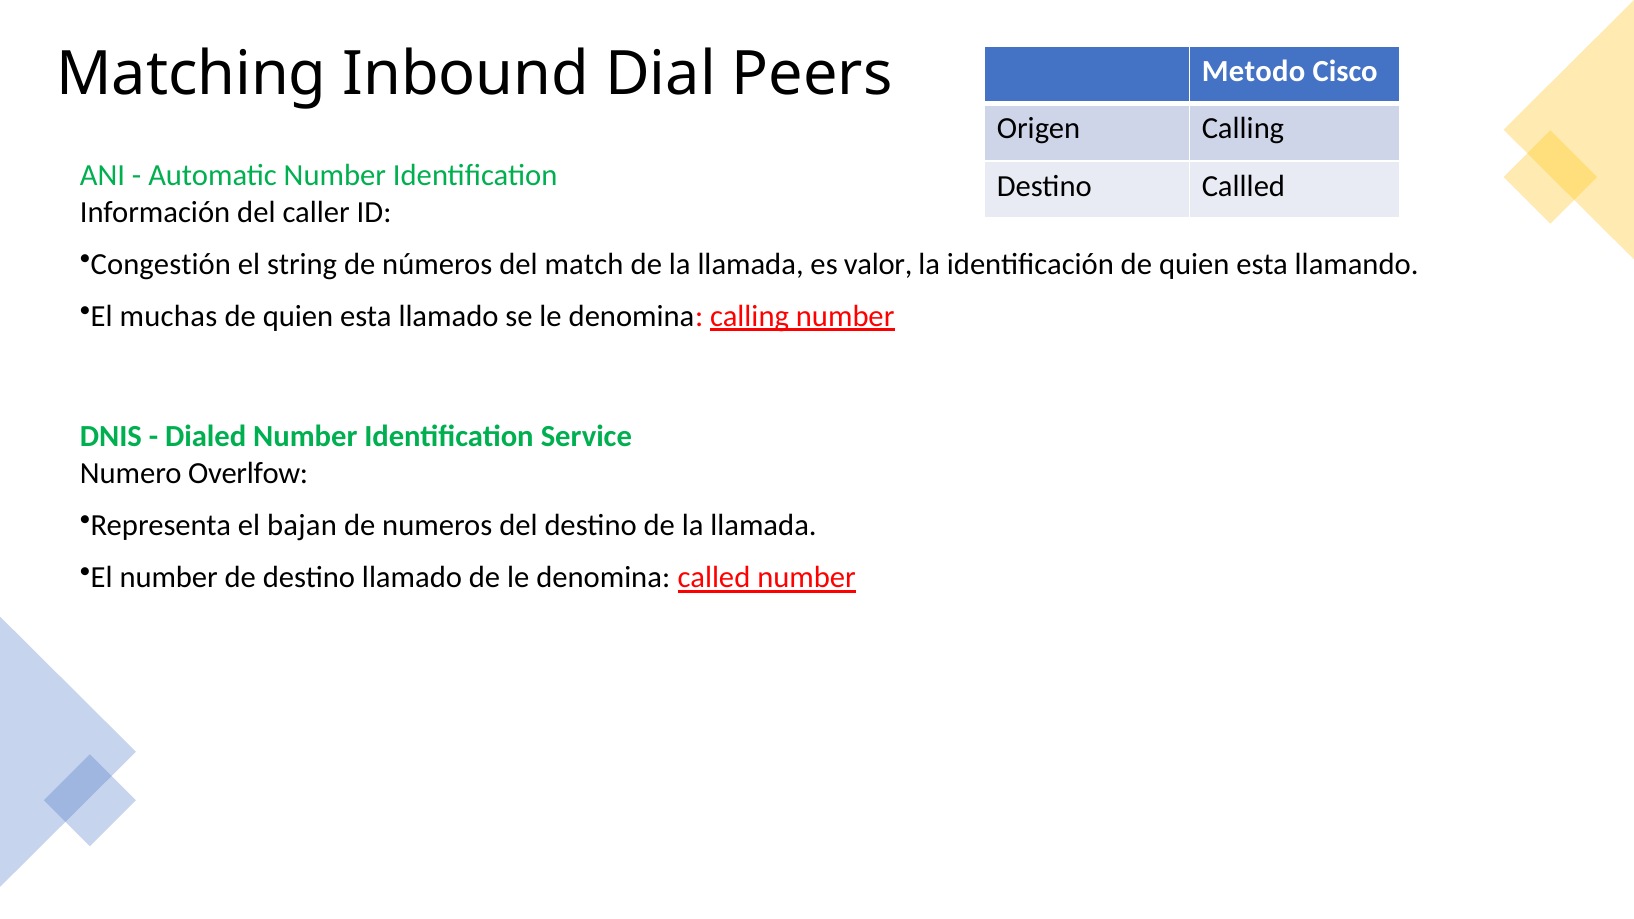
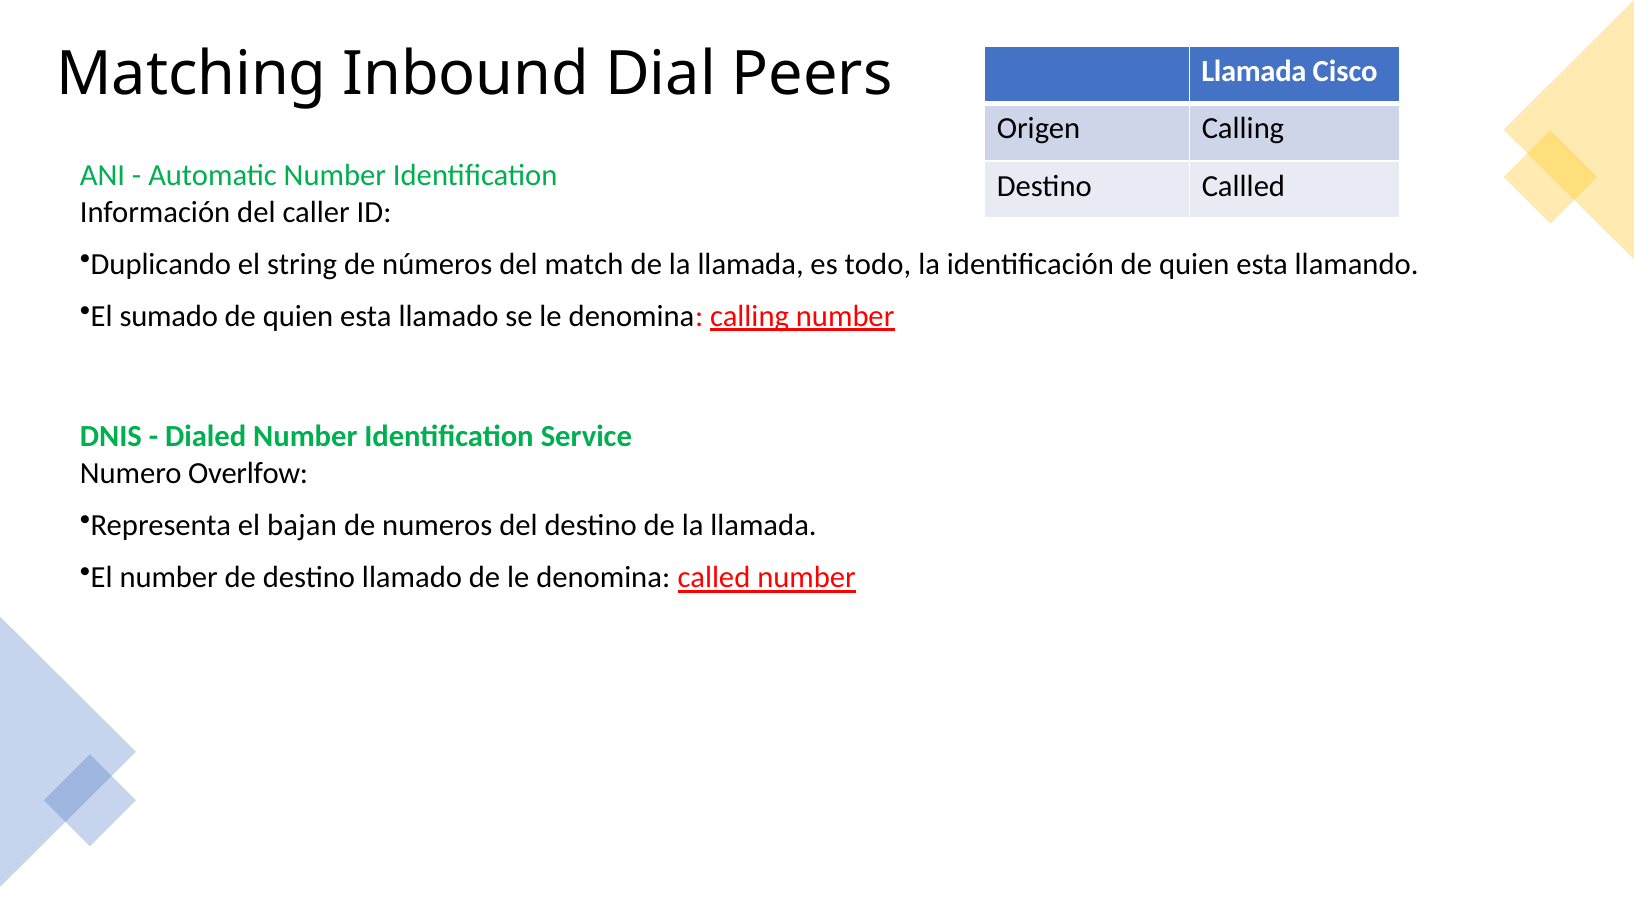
Metodo at (1254, 72): Metodo -> Llamada
Congestión: Congestión -> Duplicando
valor: valor -> todo
muchas: muchas -> sumado
